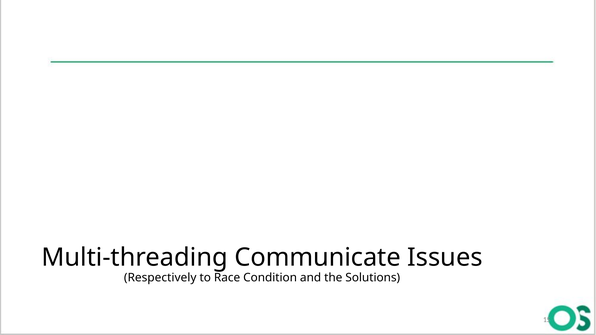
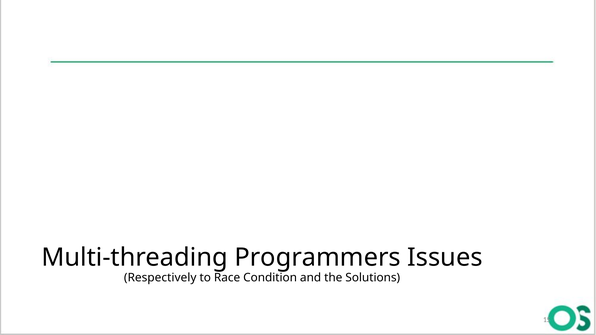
Communicate: Communicate -> Programmers
